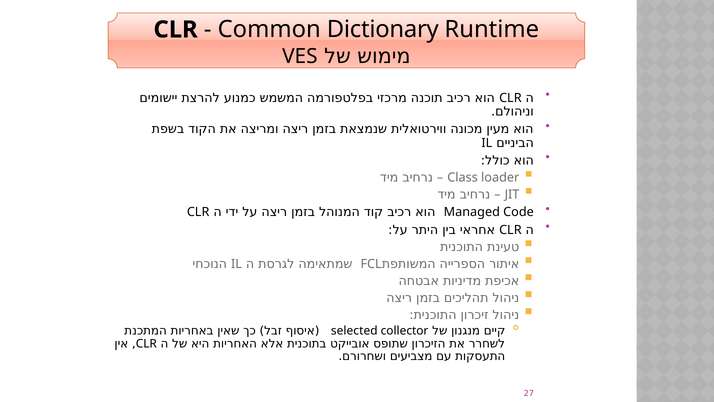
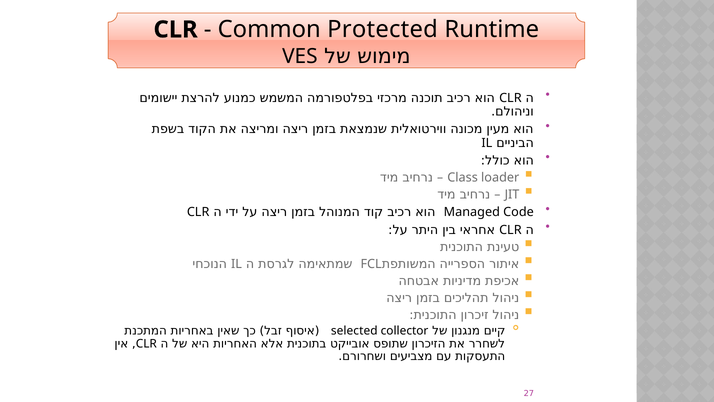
Dictionary: Dictionary -> Protected
